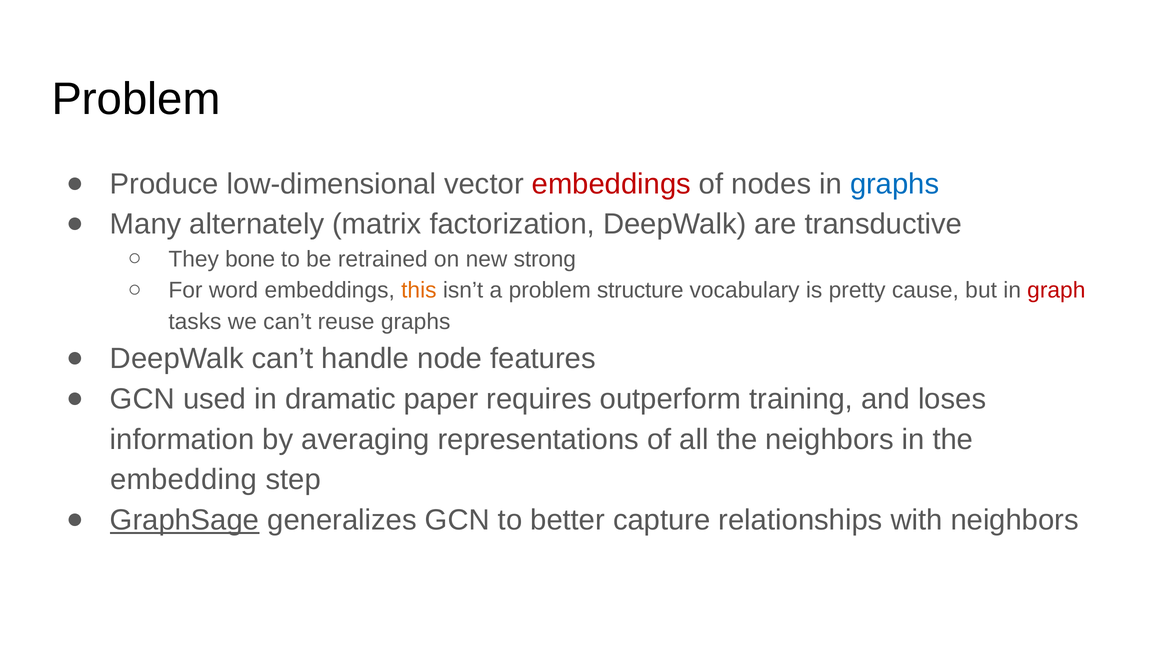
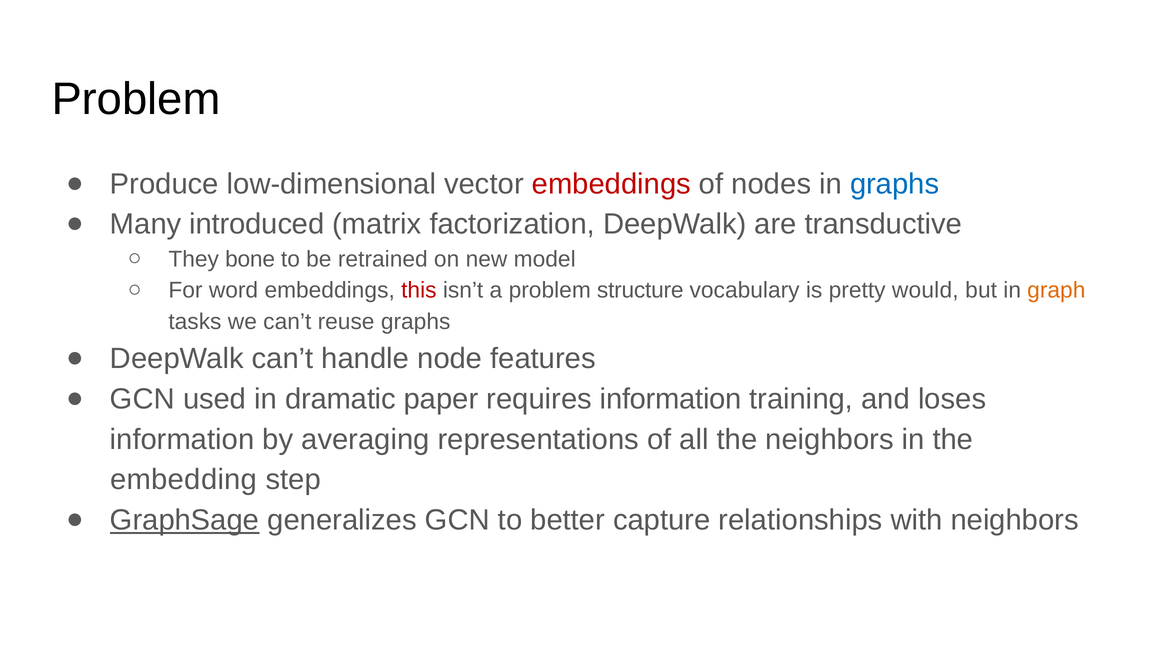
alternately: alternately -> introduced
strong: strong -> model
this colour: orange -> red
cause: cause -> would
graph colour: red -> orange
requires outperform: outperform -> information
